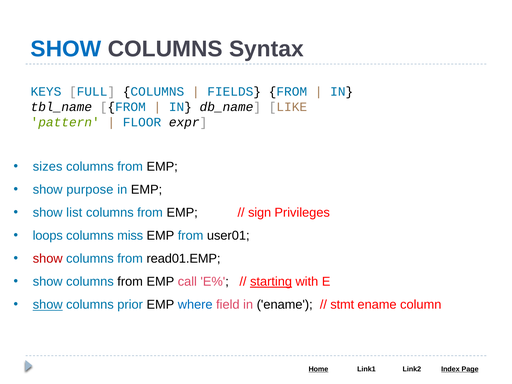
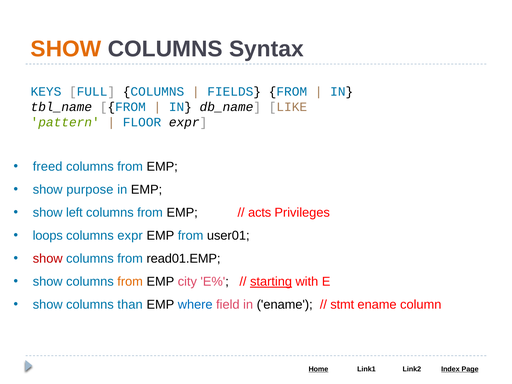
SHOW at (66, 49) colour: blue -> orange
sizes: sizes -> freed
list: list -> left
sign: sign -> acts
columns miss: miss -> expr
from at (130, 282) colour: black -> orange
call: call -> city
show at (48, 305) underline: present -> none
prior: prior -> than
